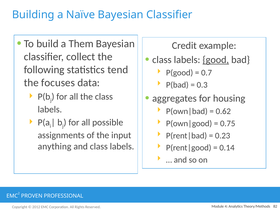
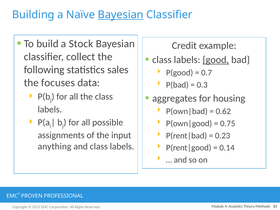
Bayesian at (121, 15) underline: none -> present
Them: Them -> Stock
tend: tend -> sales
